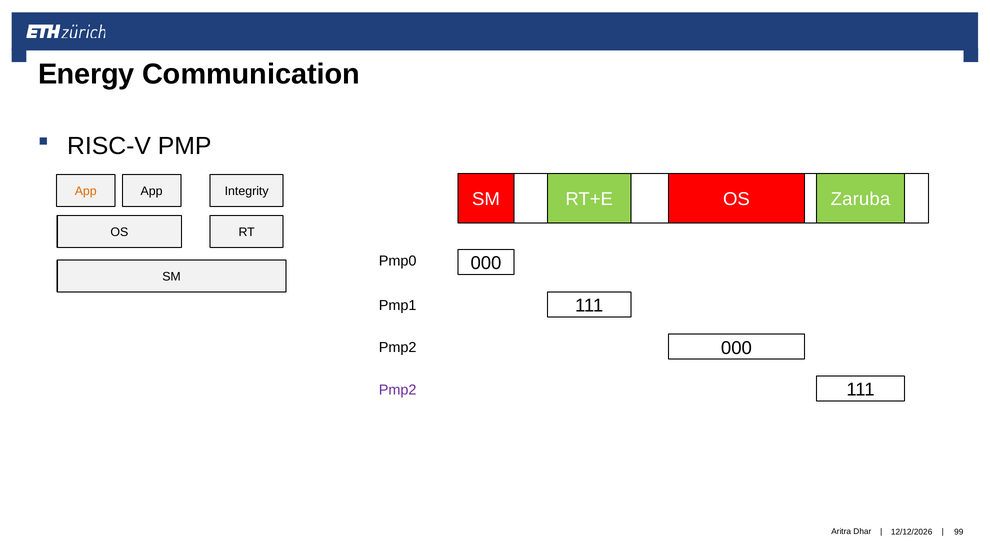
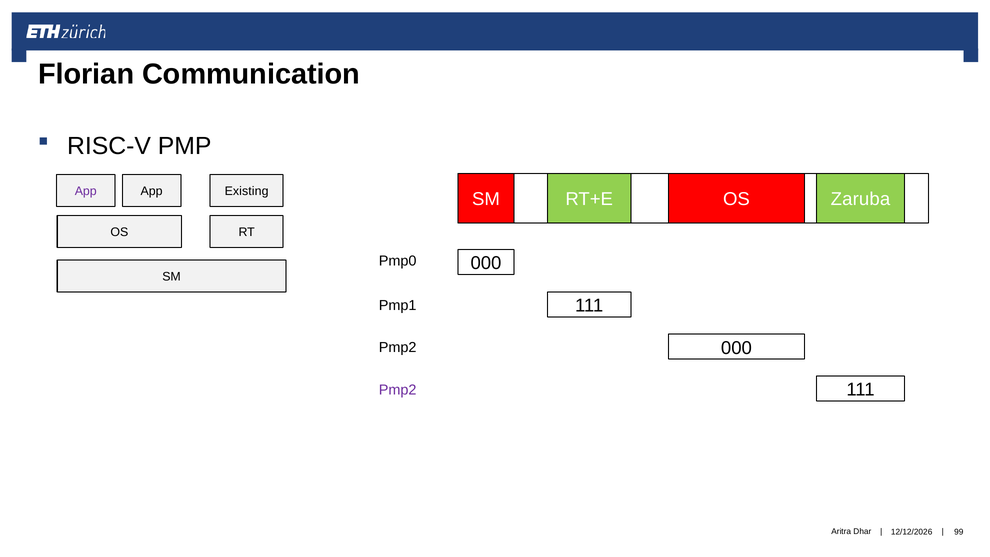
Energy: Energy -> Florian
App at (86, 191) colour: orange -> purple
Integrity: Integrity -> Existing
